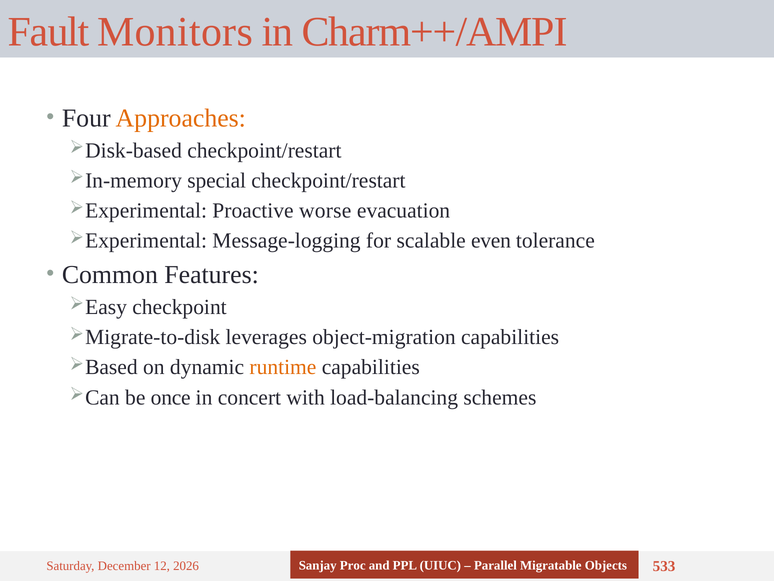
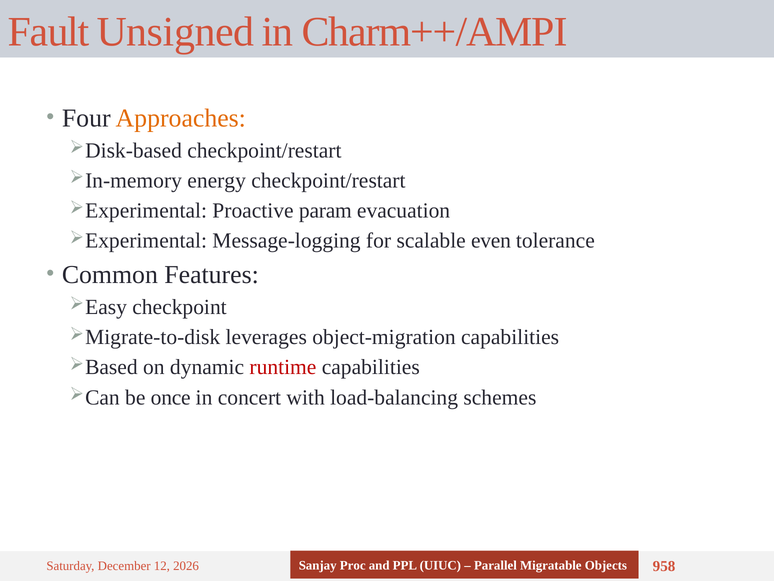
Monitors: Monitors -> Unsigned
special: special -> energy
worse: worse -> param
runtime colour: orange -> red
533: 533 -> 958
